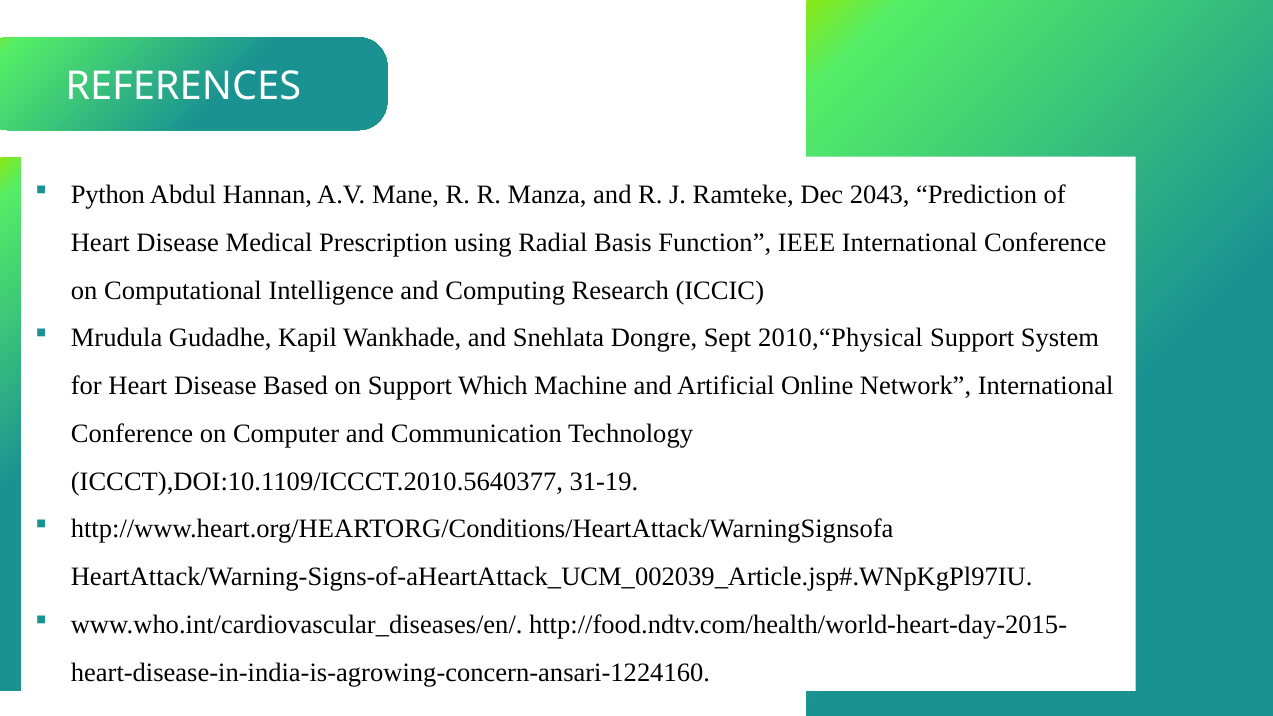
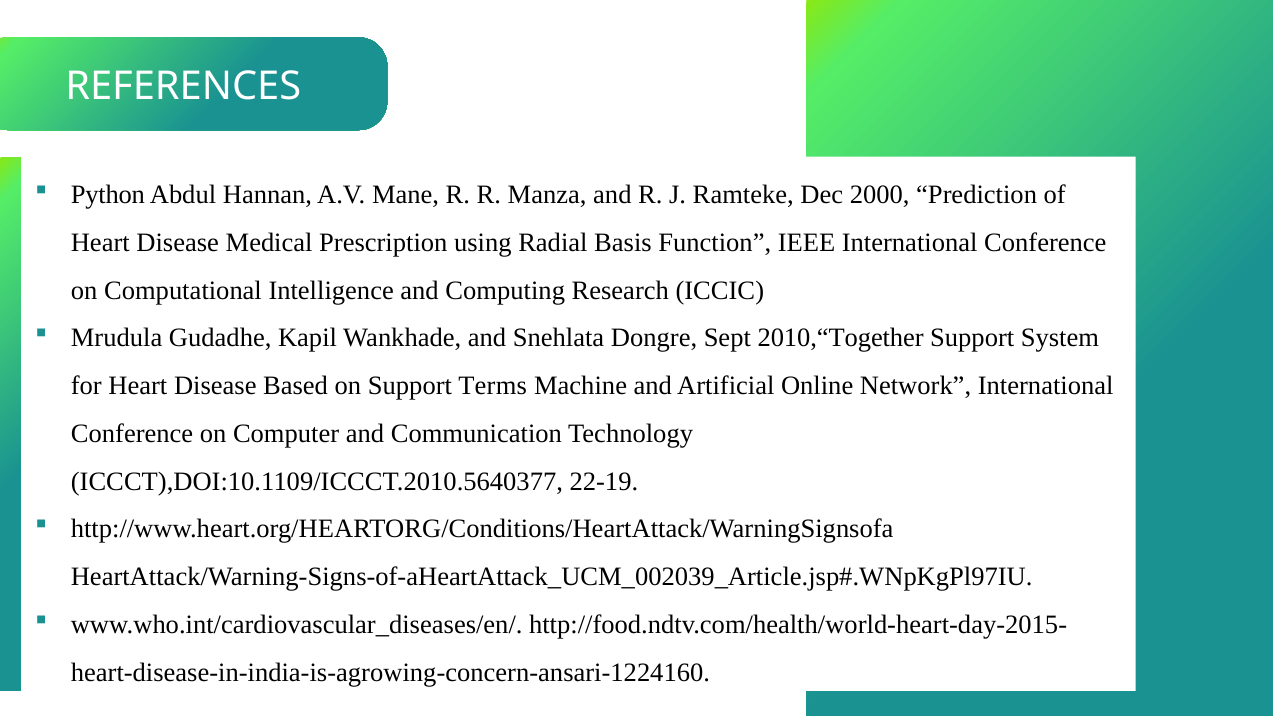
2043: 2043 -> 2000
2010,“Physical: 2010,“Physical -> 2010,“Together
Which: Which -> Terms
31-19: 31-19 -> 22-19
